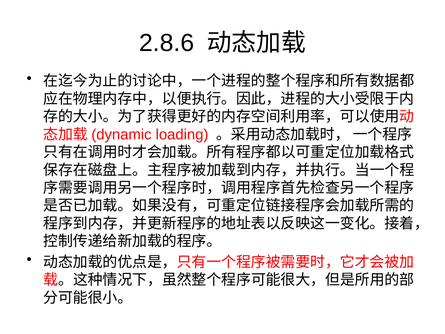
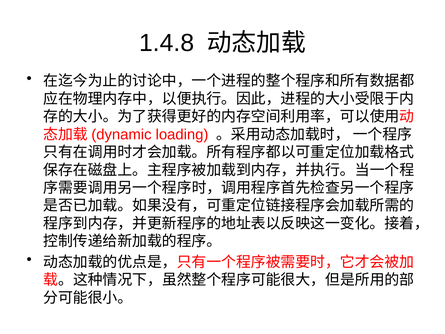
2.8.6: 2.8.6 -> 1.4.8
